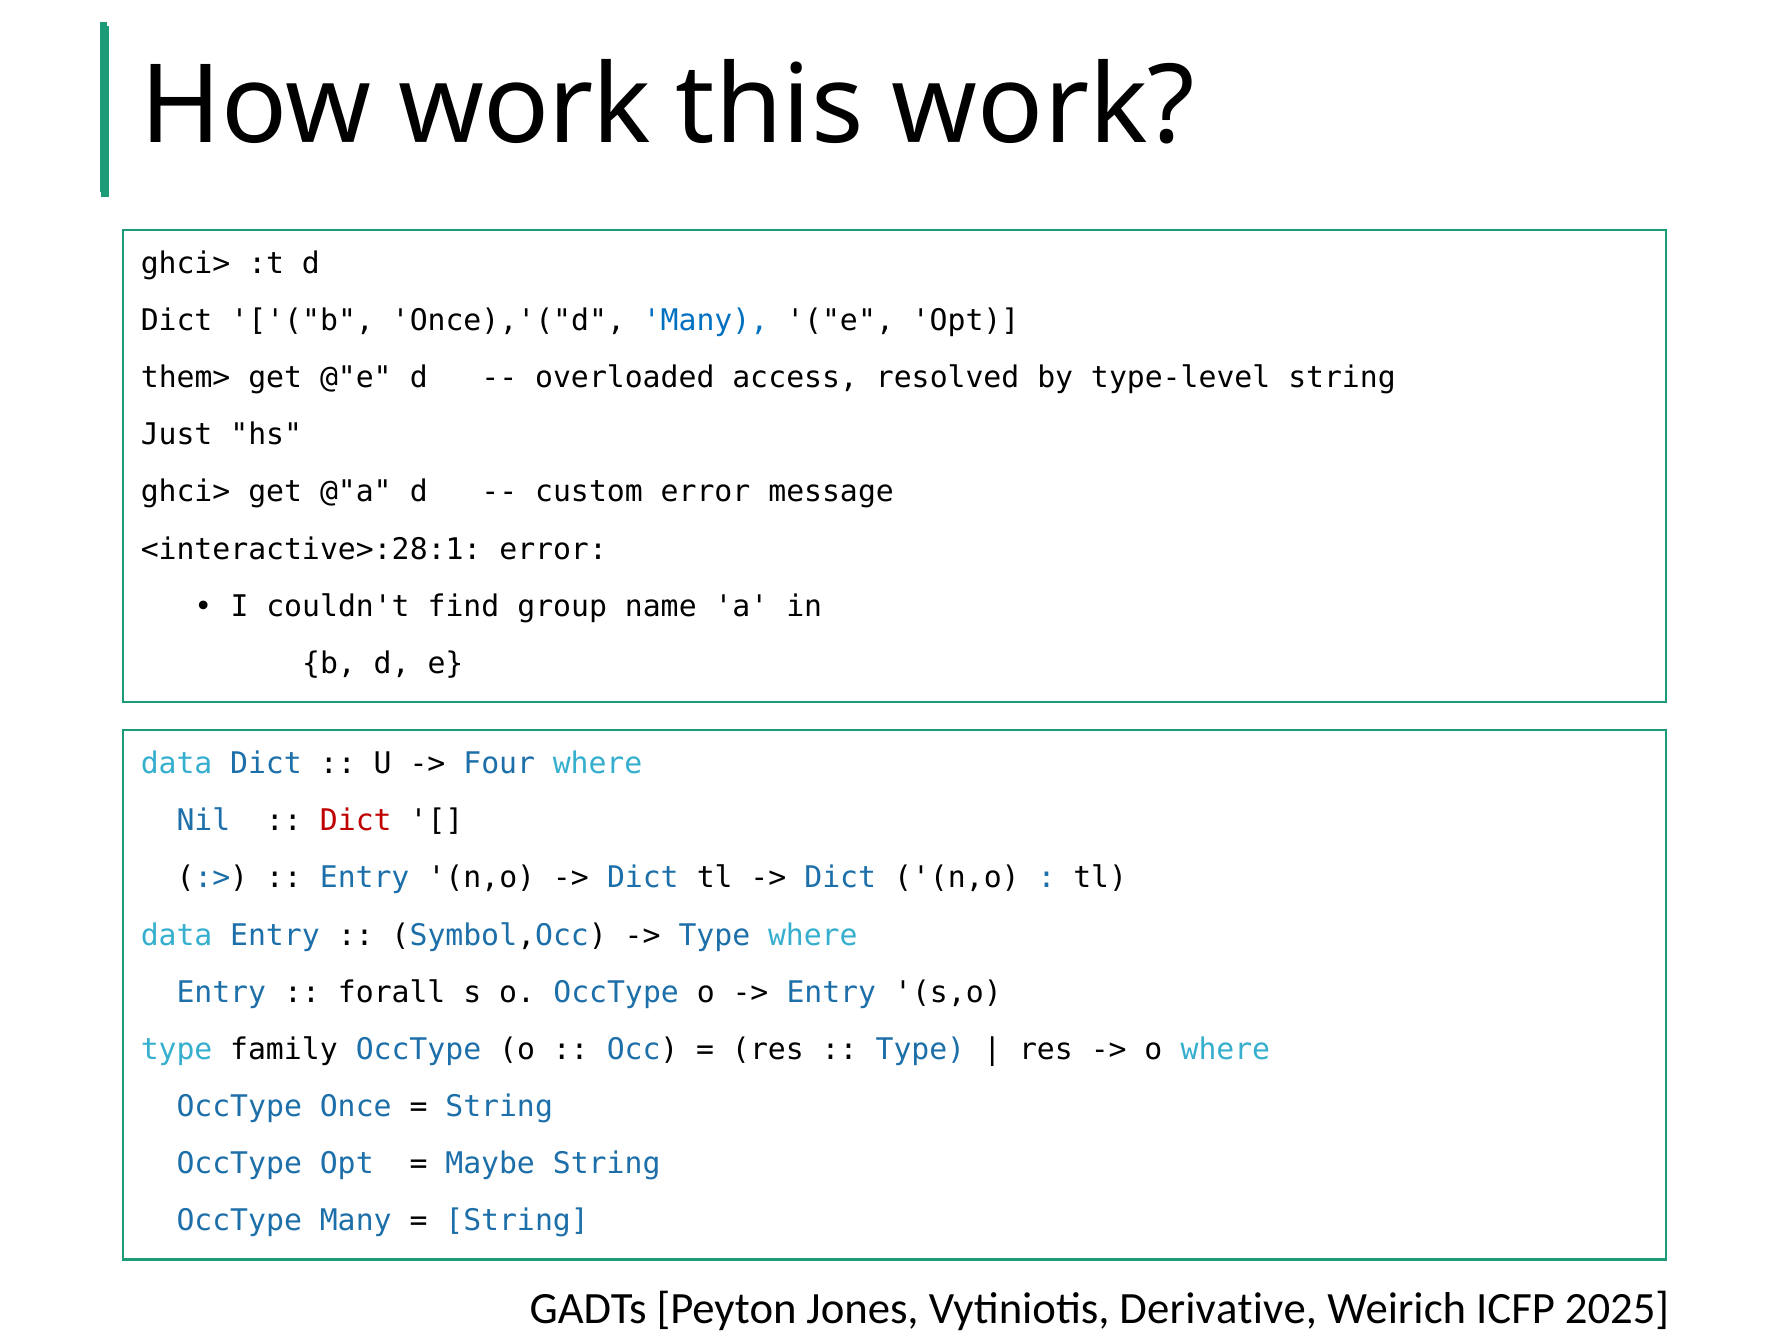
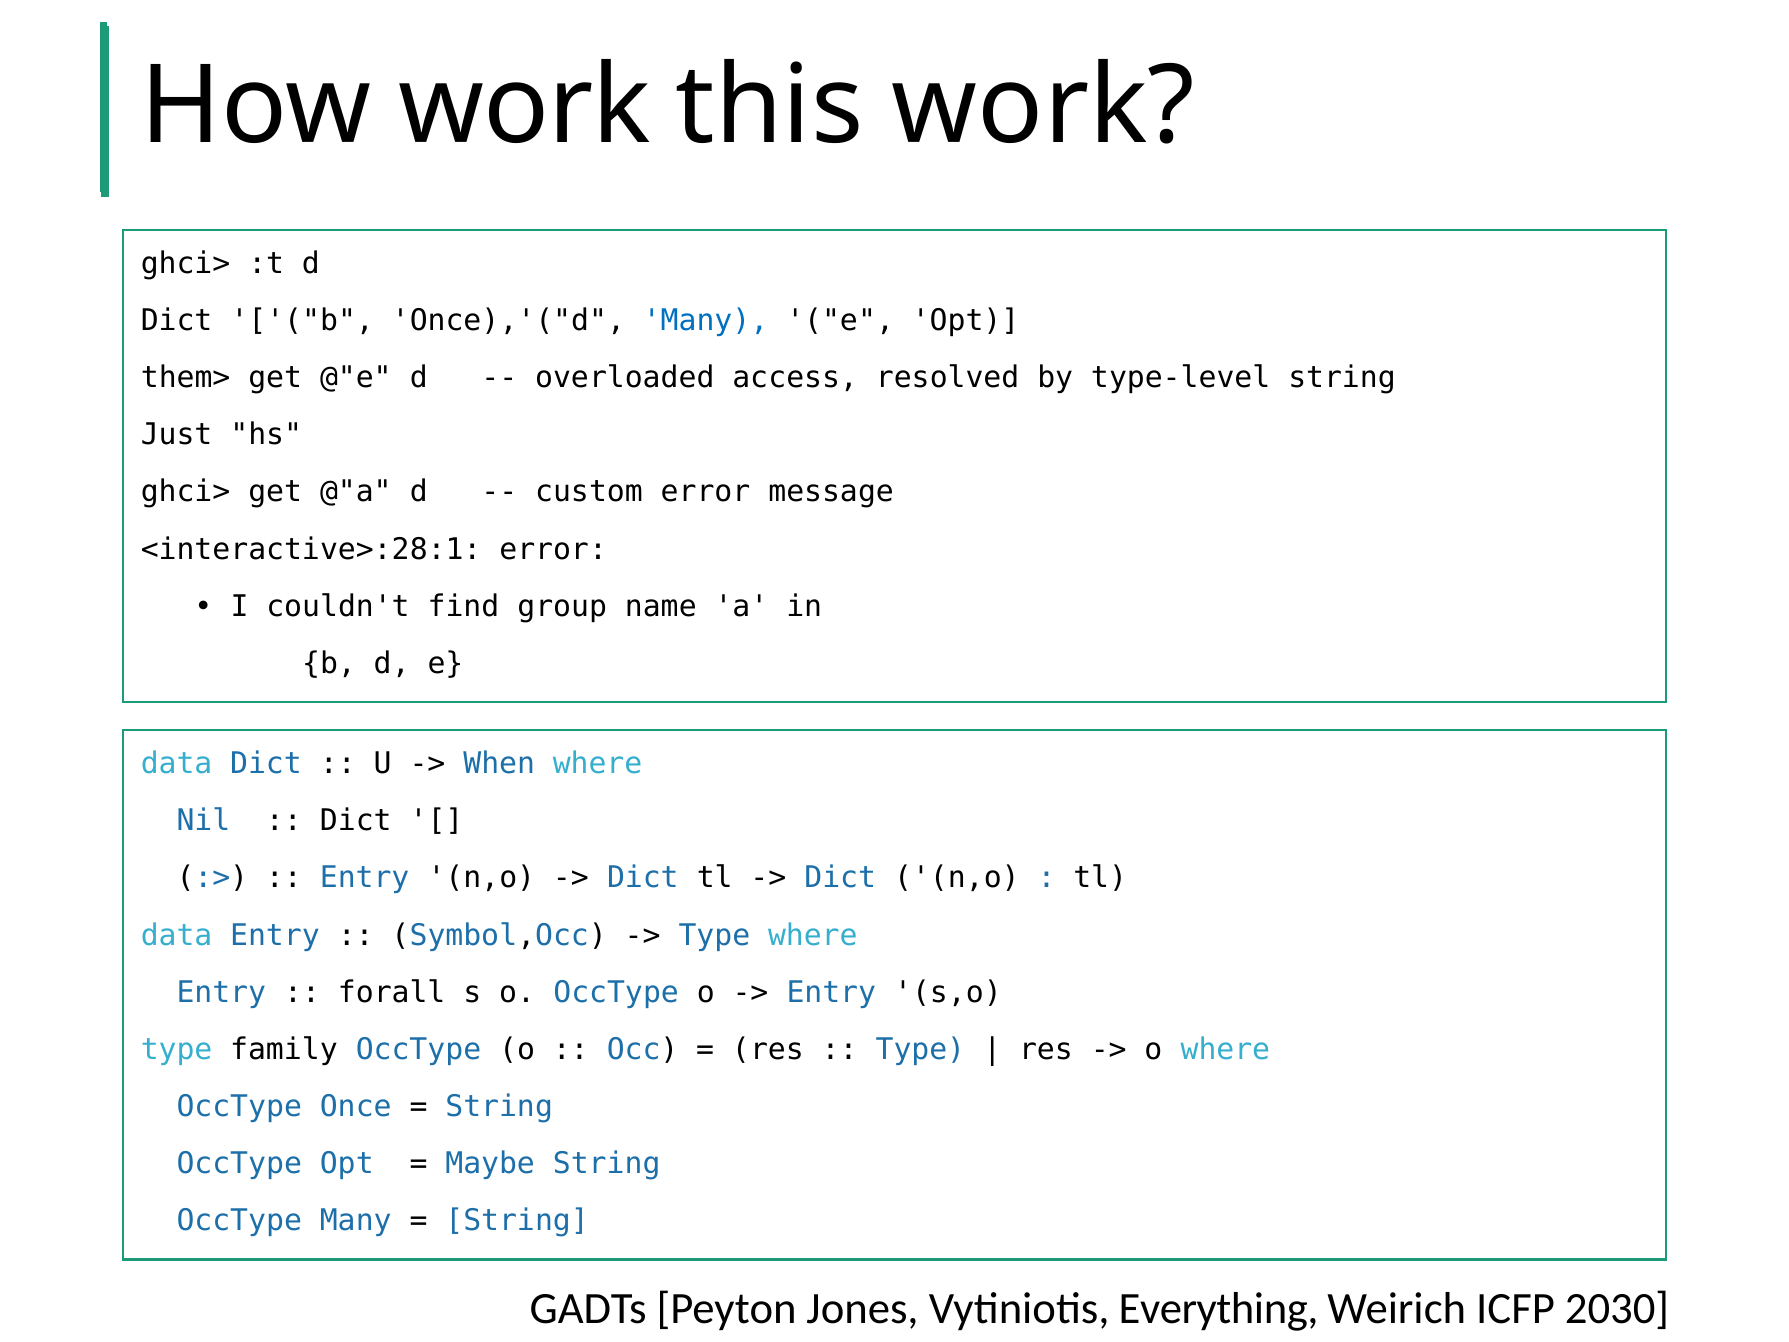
Four: Four -> When
Dict at (356, 821) colour: red -> black
Derivative: Derivative -> Everything
2025: 2025 -> 2030
